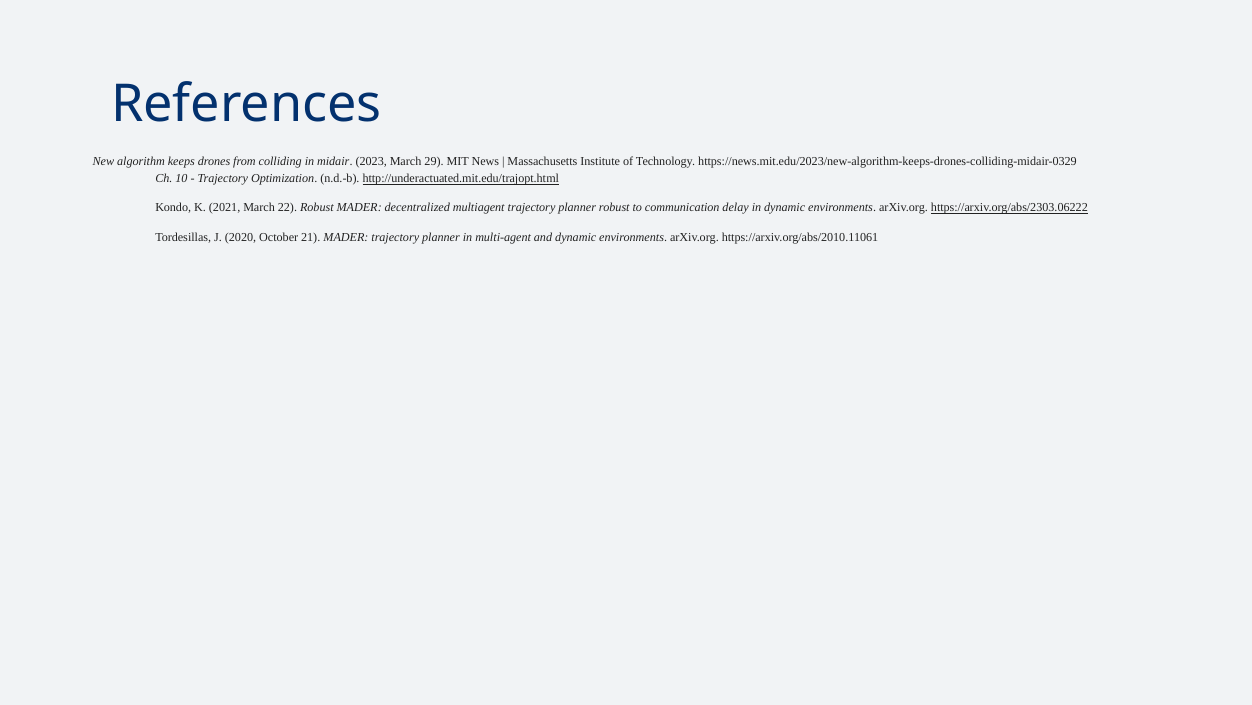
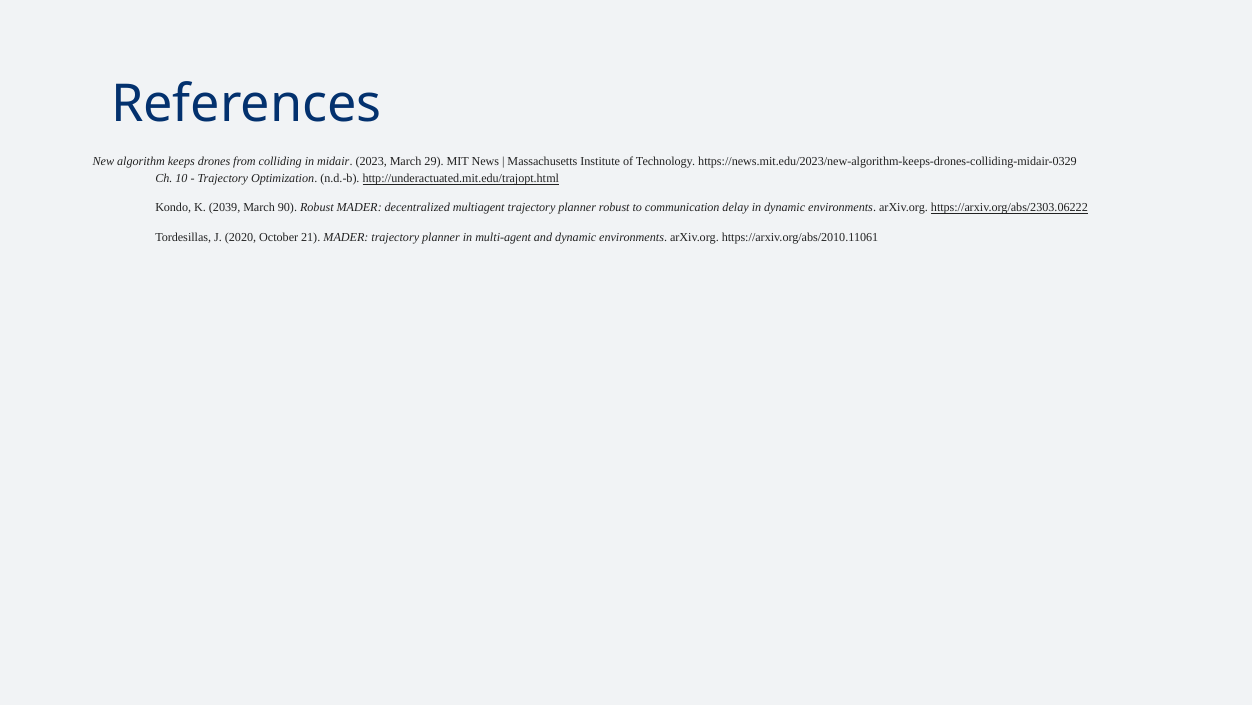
2021: 2021 -> 2039
22: 22 -> 90
